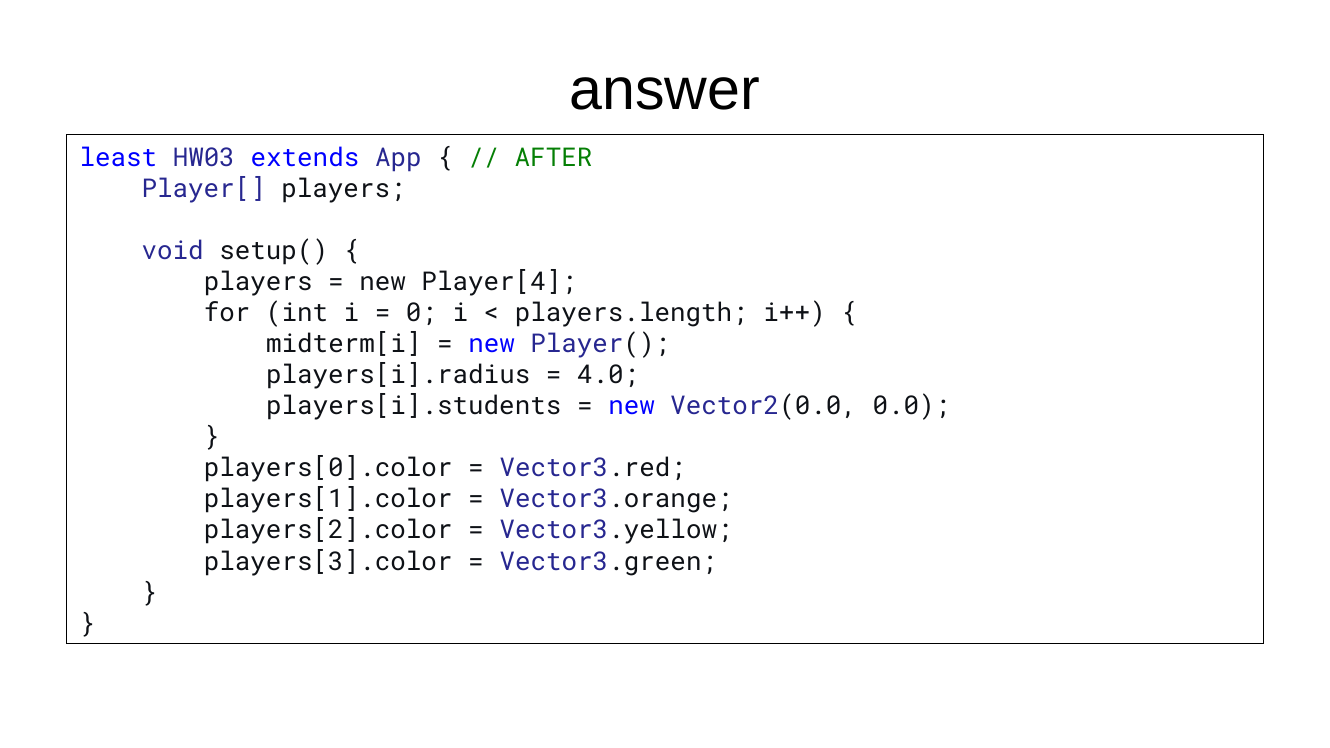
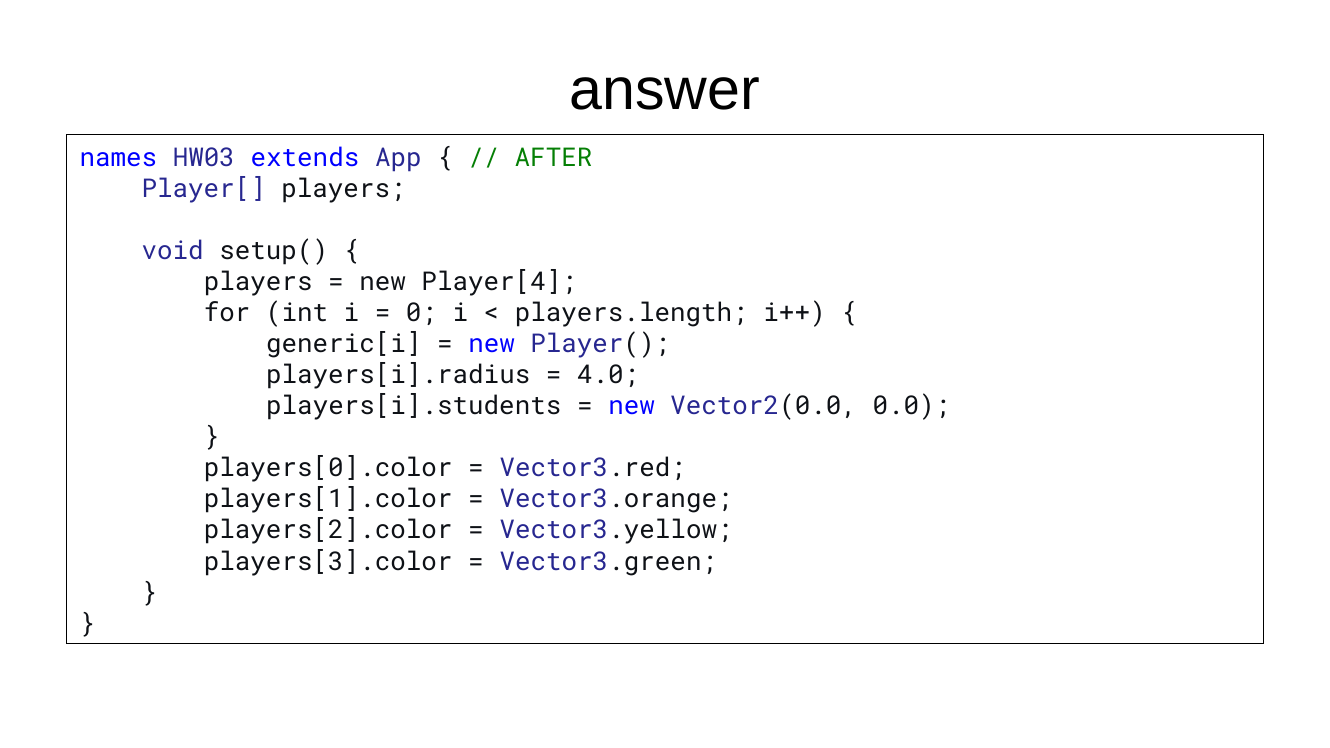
least: least -> names
midterm[i: midterm[i -> generic[i
